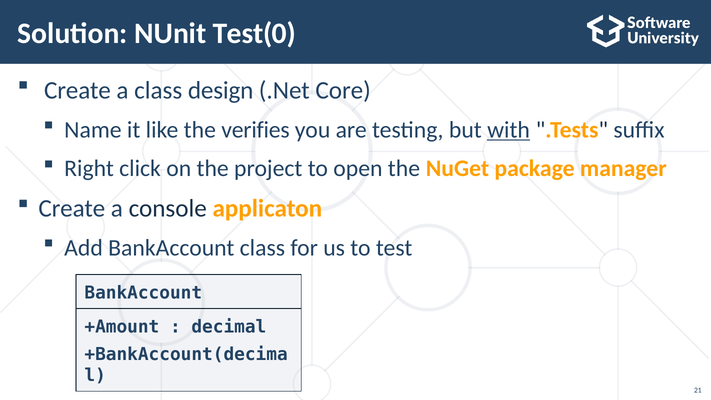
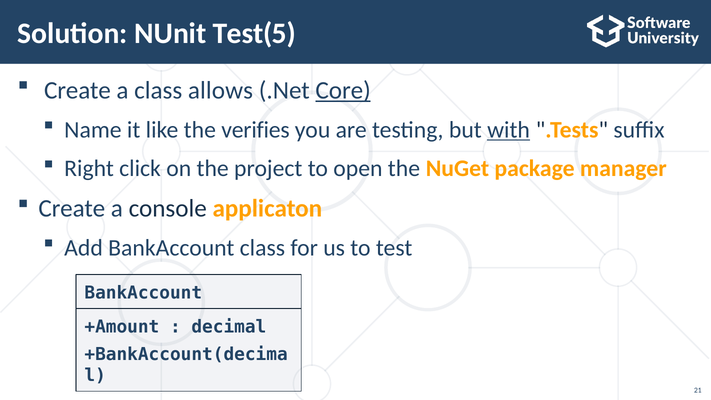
Test(0: Test(0 -> Test(5
design: design -> allows
Core underline: none -> present
